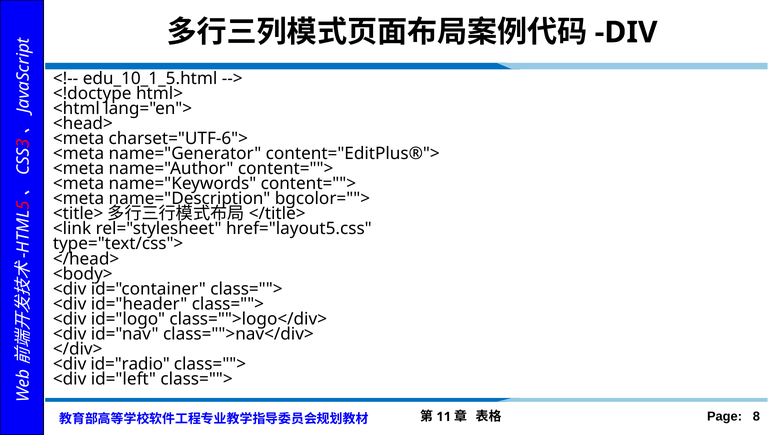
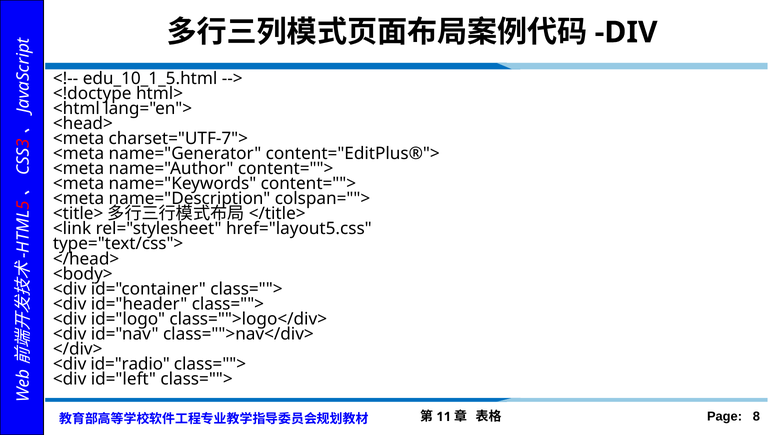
charset="UTF-6">: charset="UTF-6"> -> charset="UTF-7">
bgcolor="">: bgcolor=""> -> colspan="">
